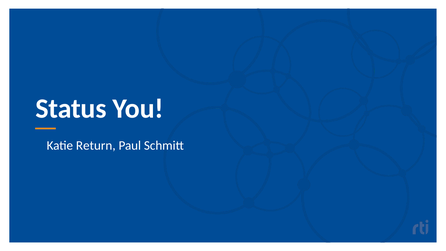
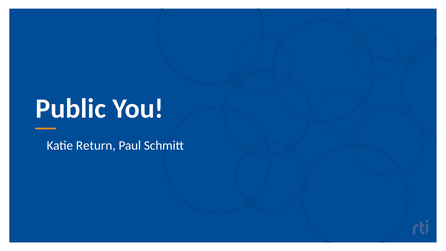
Status: Status -> Public
